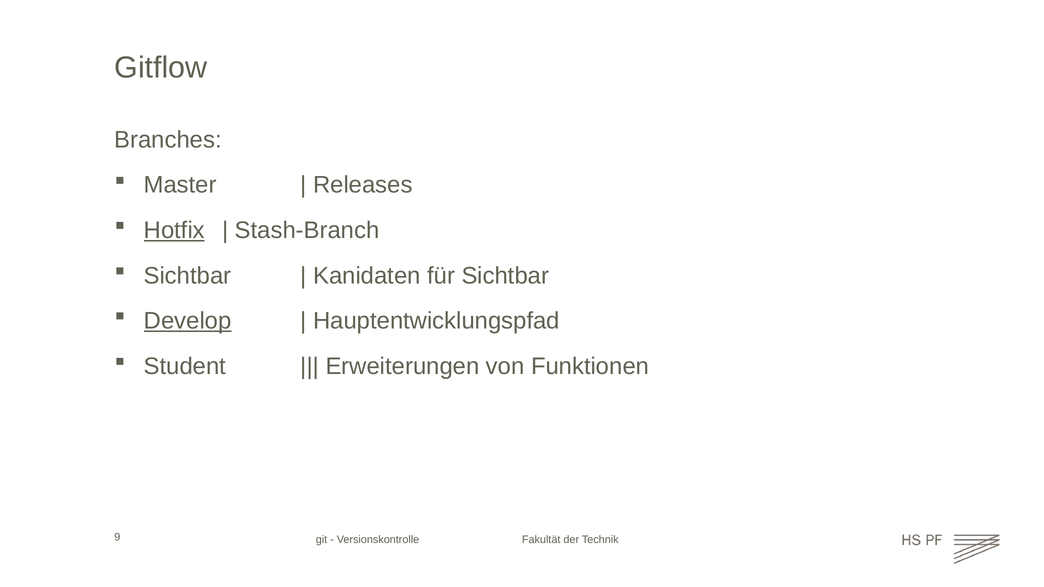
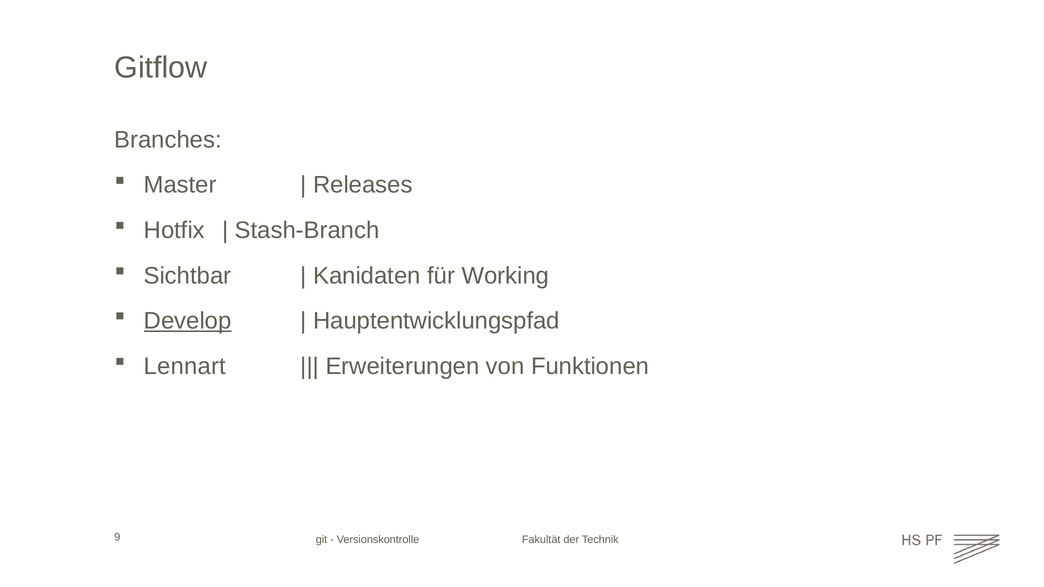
Hotfix underline: present -> none
für Sichtbar: Sichtbar -> Working
Student: Student -> Lennart
